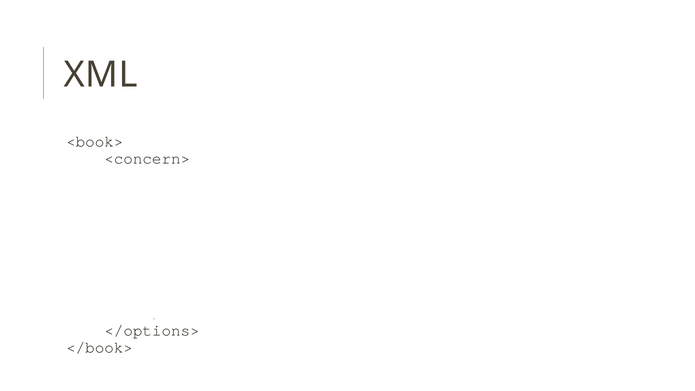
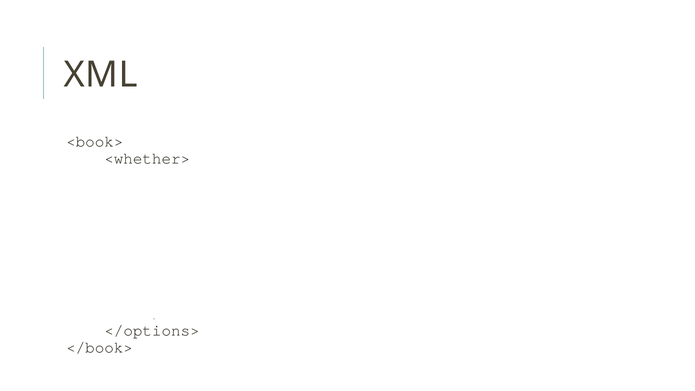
<concern>: <concern> -> <whether>
